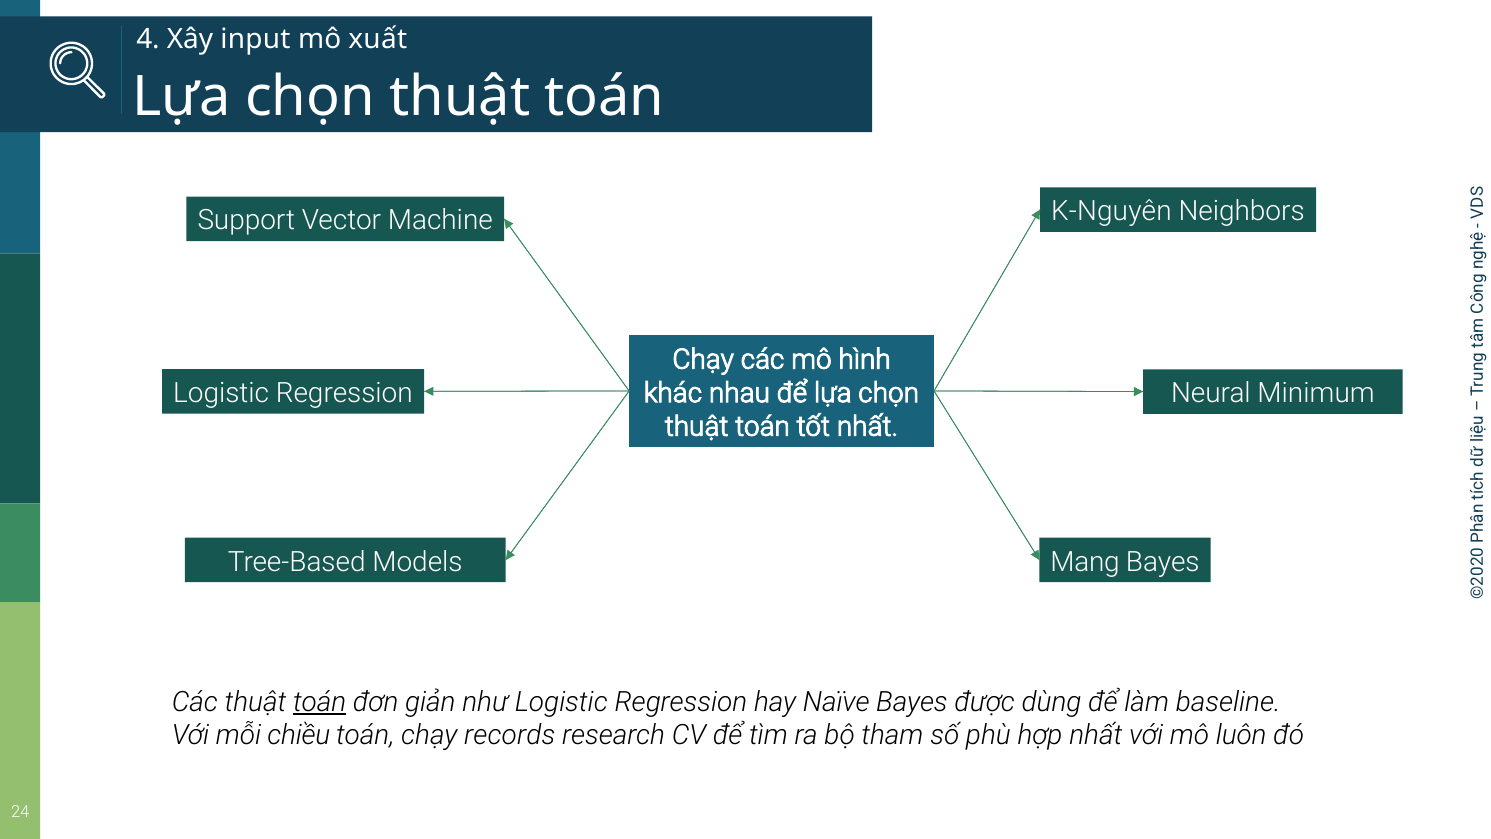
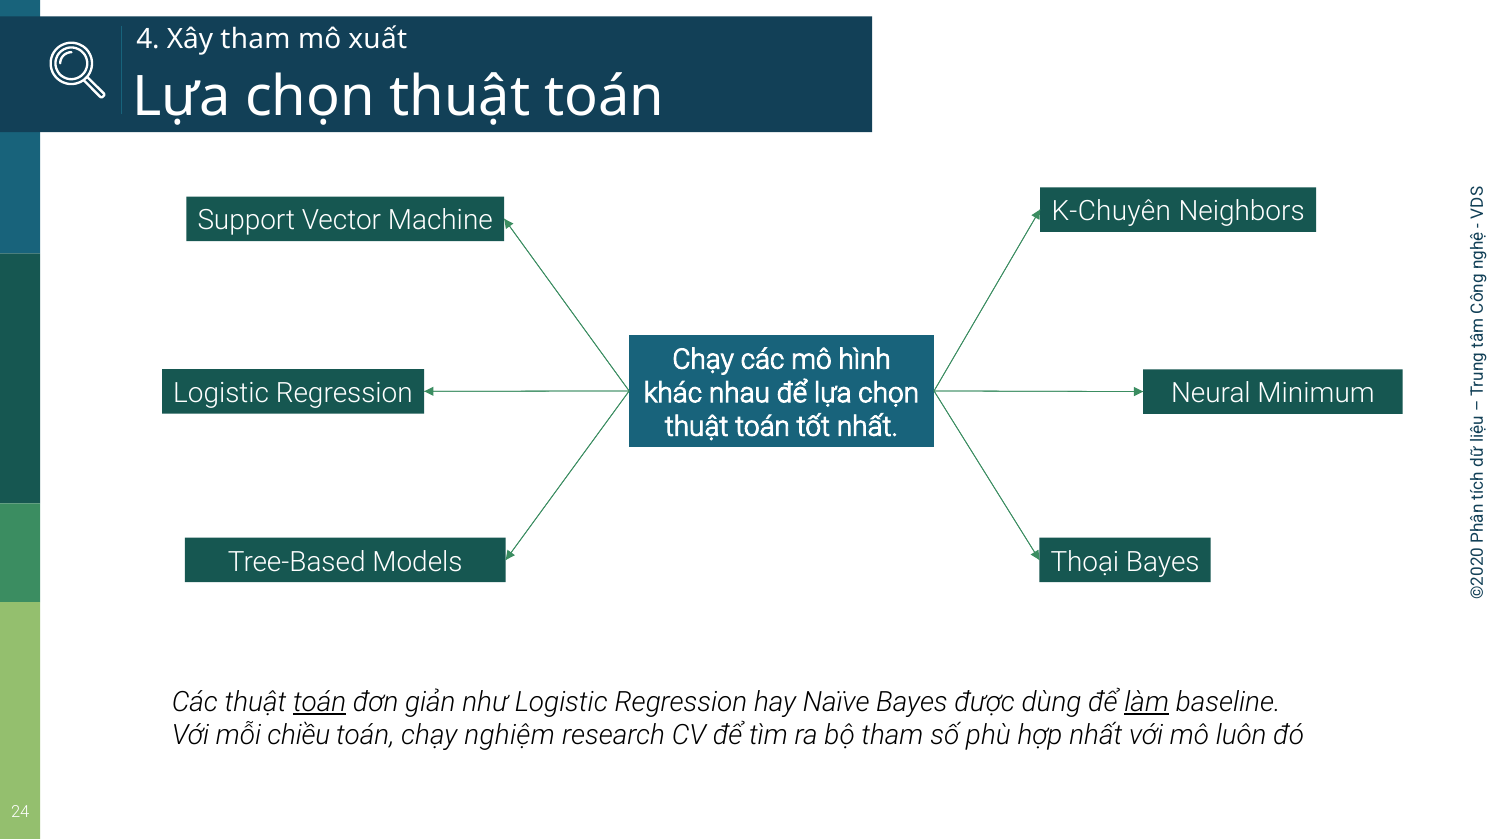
Xây input: input -> tham
K-Nguyên: K-Nguyên -> K-Chuyên
Mang: Mang -> Thoại
làm underline: none -> present
records: records -> nghiệm
